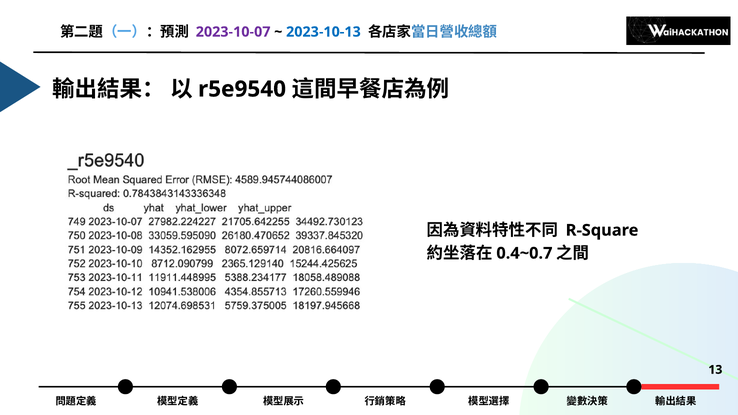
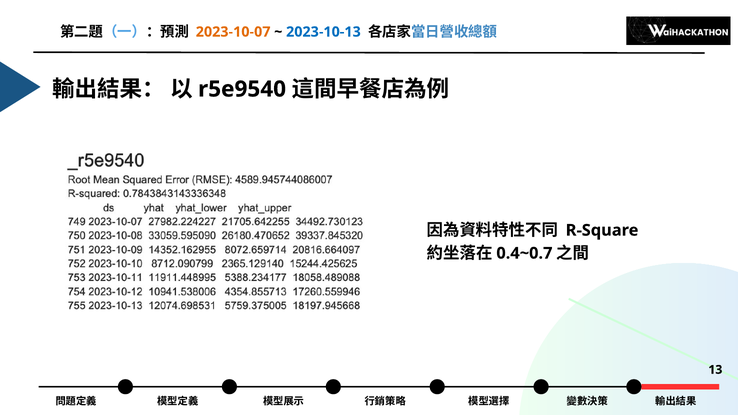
2023-10-07 colour: purple -> orange
